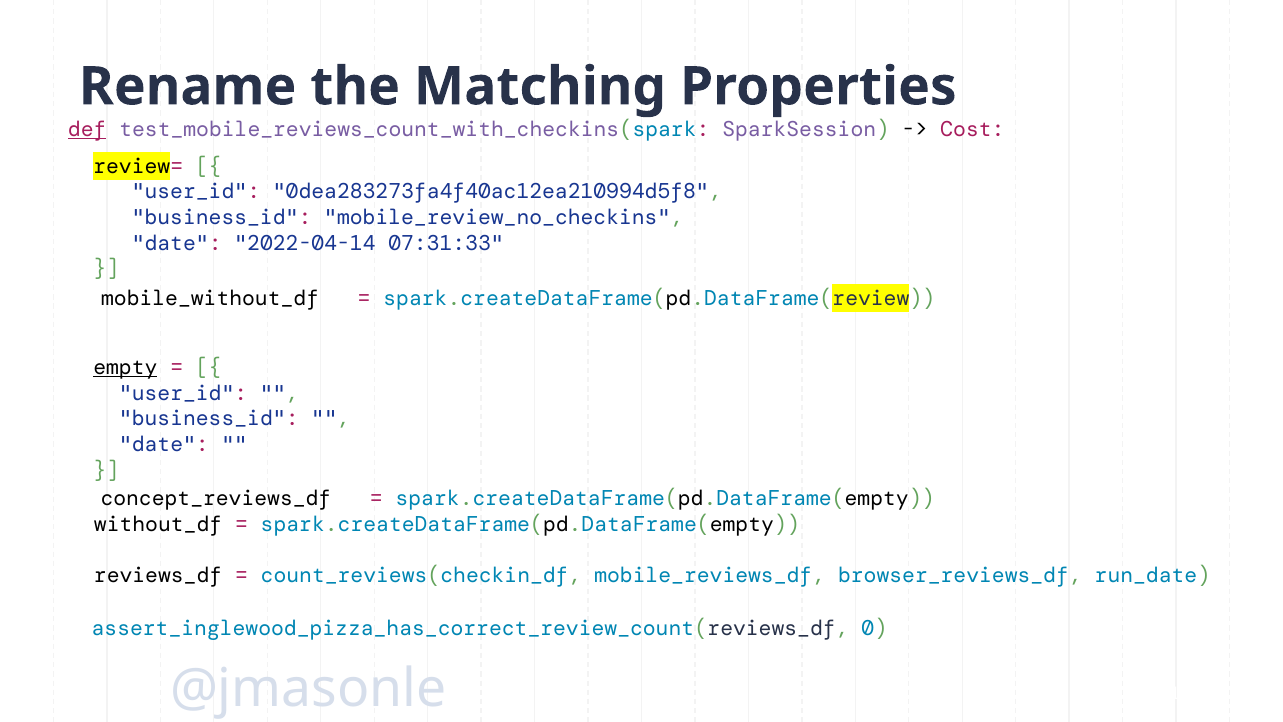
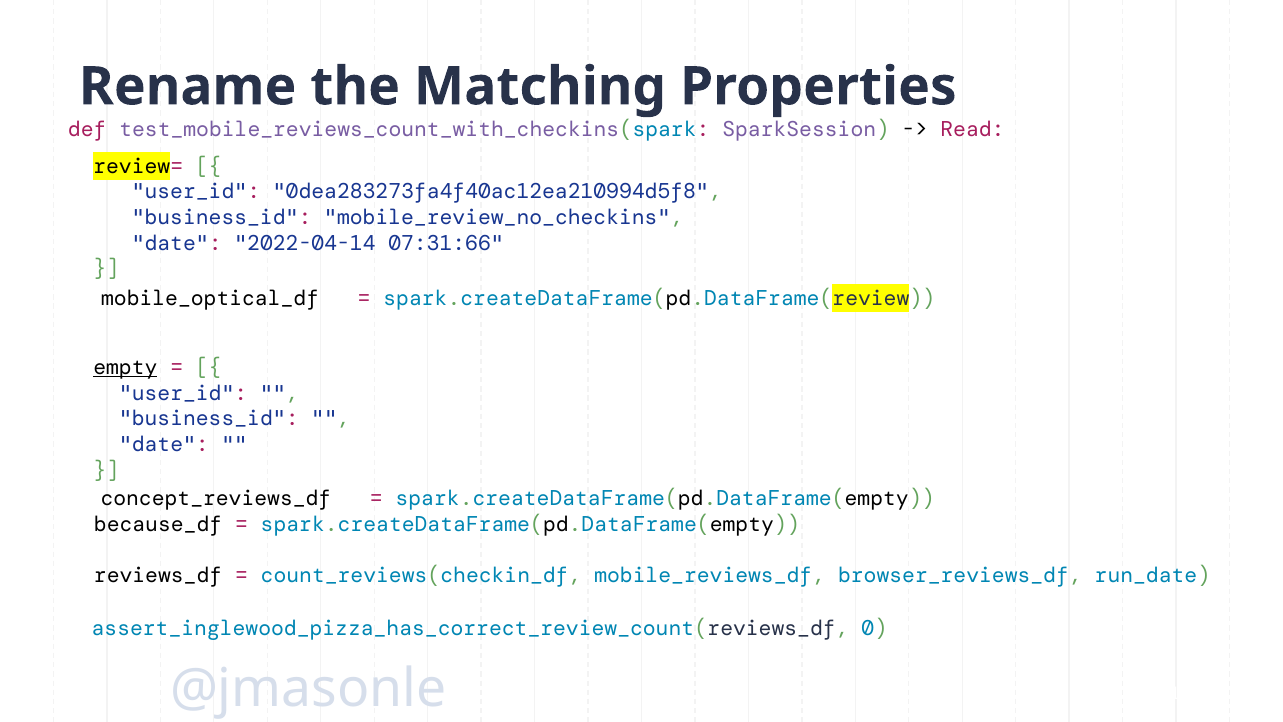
def underline: present -> none
Cost: Cost -> Read
07:31:33: 07:31:33 -> 07:31:66
mobile_without_df: mobile_without_df -> mobile_optical_df
without_df: without_df -> because_df
